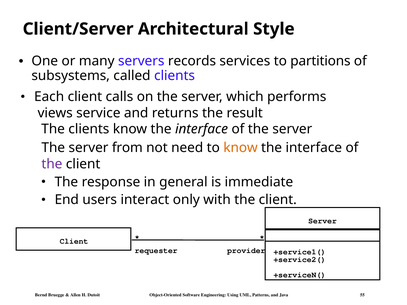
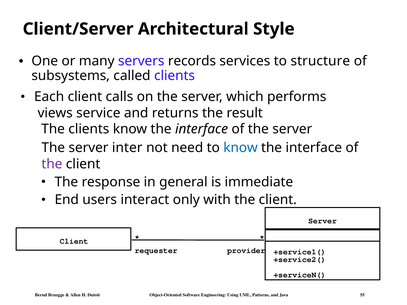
partitions: partitions -> structure
from: from -> inter
know at (241, 148) colour: orange -> blue
